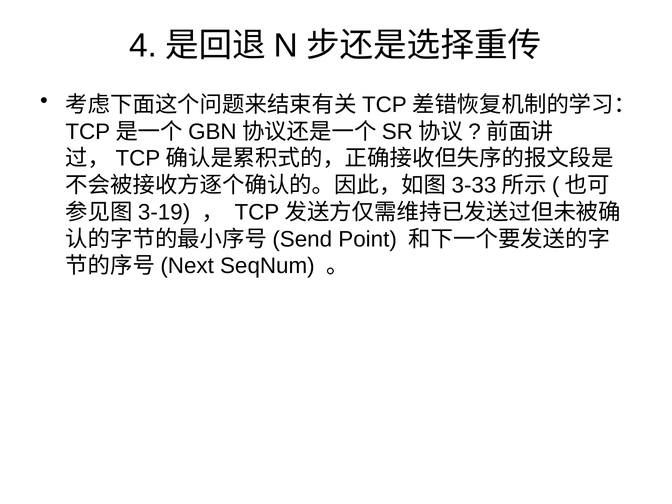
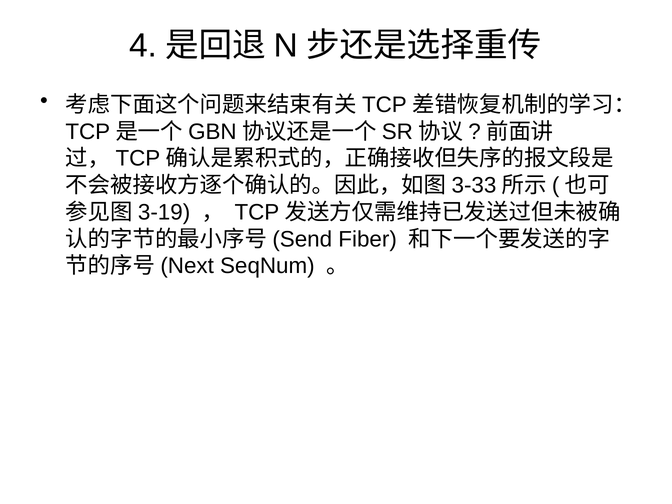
Point: Point -> Fiber
